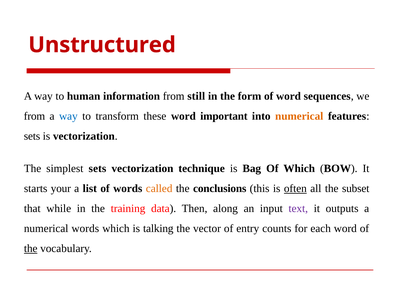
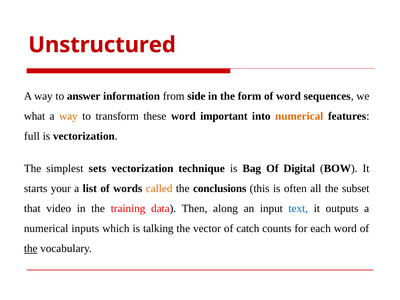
human: human -> answer
still: still -> side
from at (34, 116): from -> what
way at (68, 116) colour: blue -> orange
sets at (32, 136): sets -> full
Of Which: Which -> Digital
often underline: present -> none
while: while -> video
text colour: purple -> blue
numerical words: words -> inputs
entry: entry -> catch
